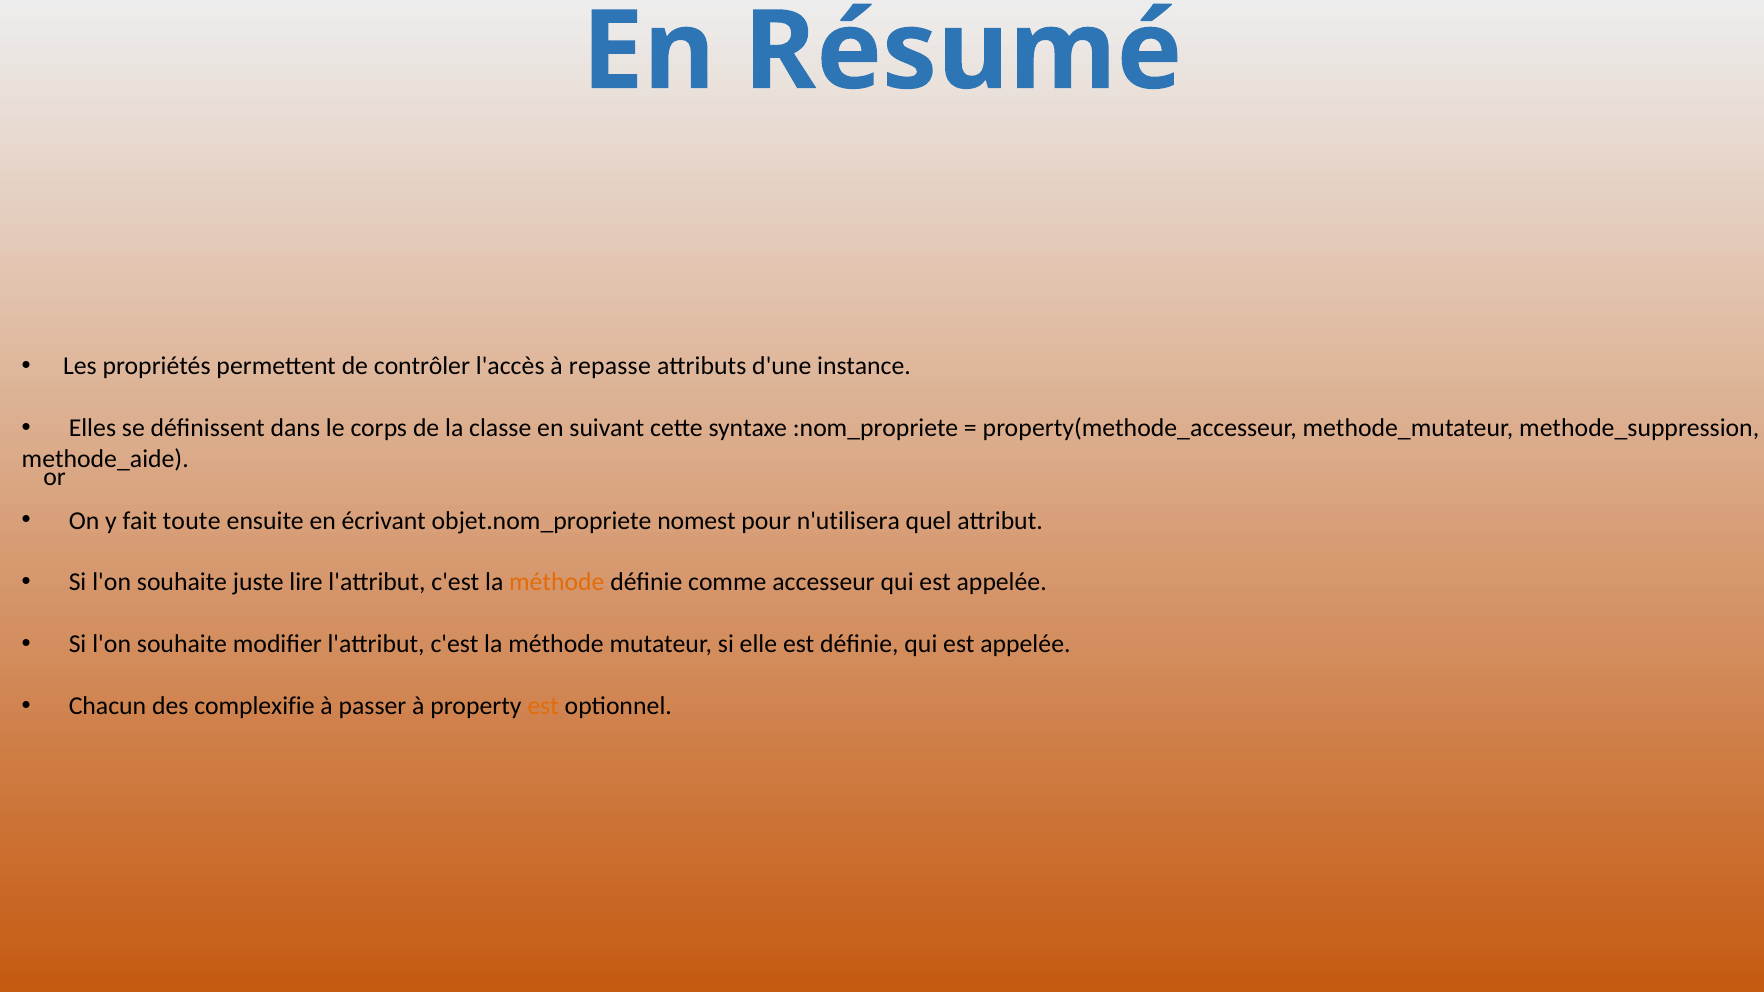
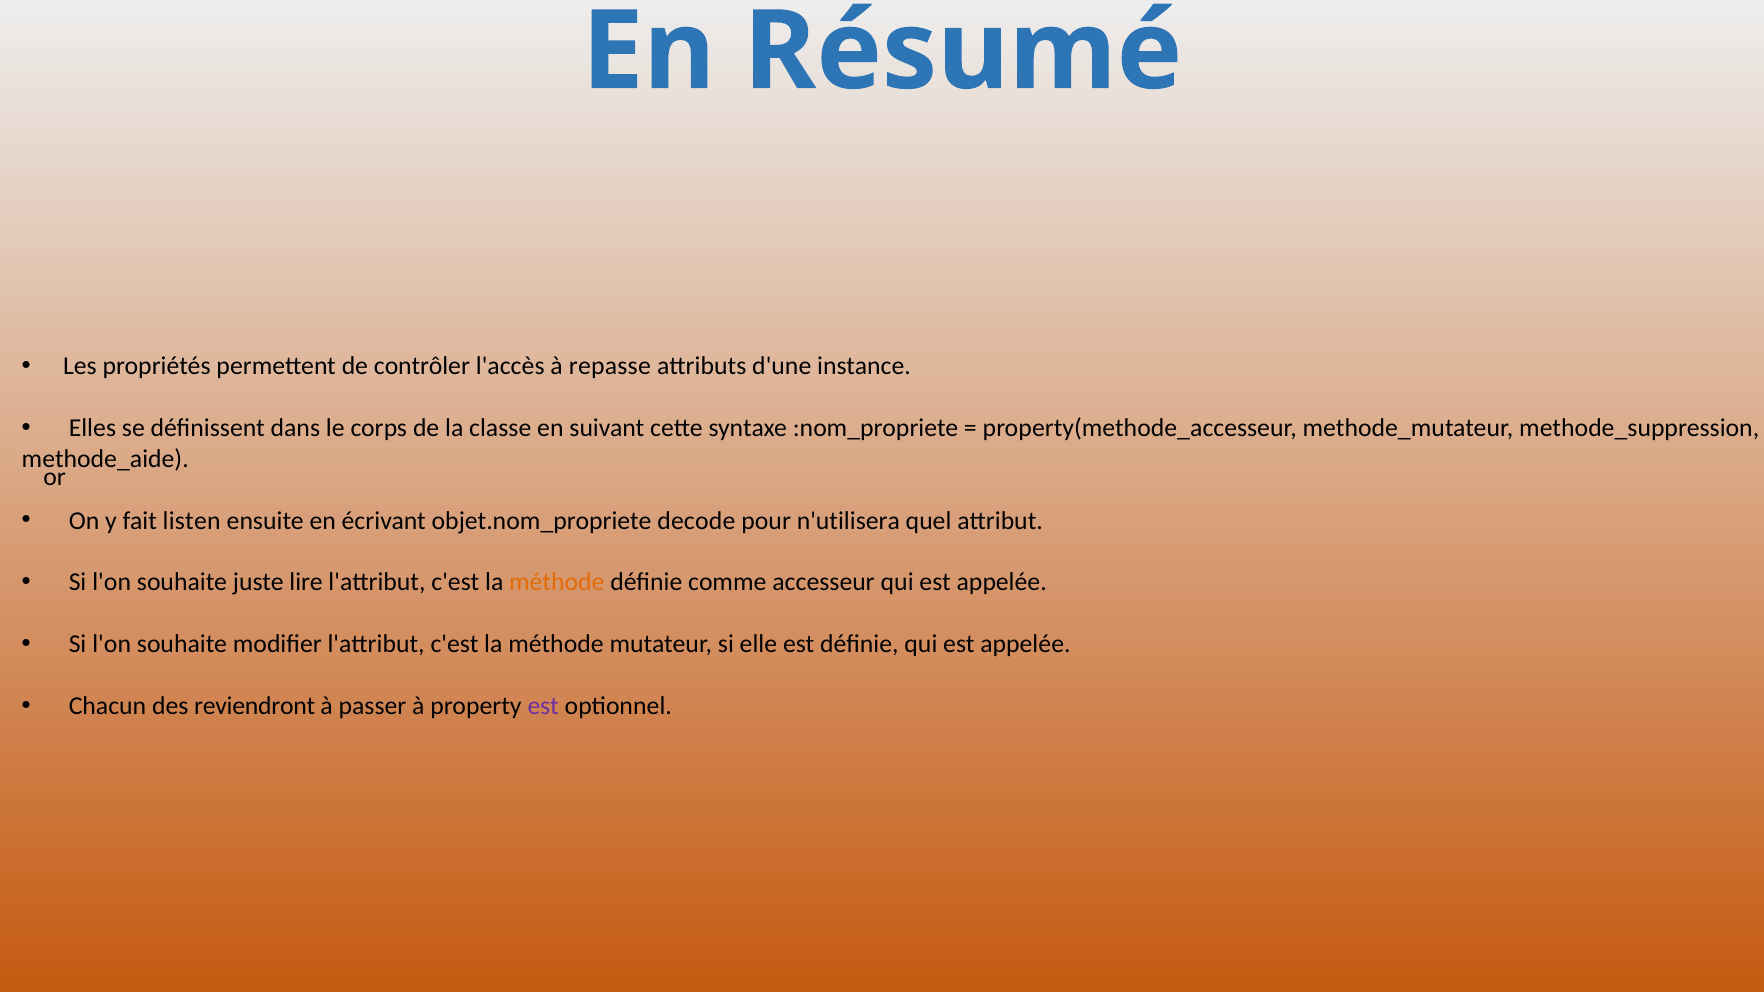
toute: toute -> listen
nomest: nomest -> decode
complexifie: complexifie -> reviendront
est at (543, 706) colour: orange -> purple
